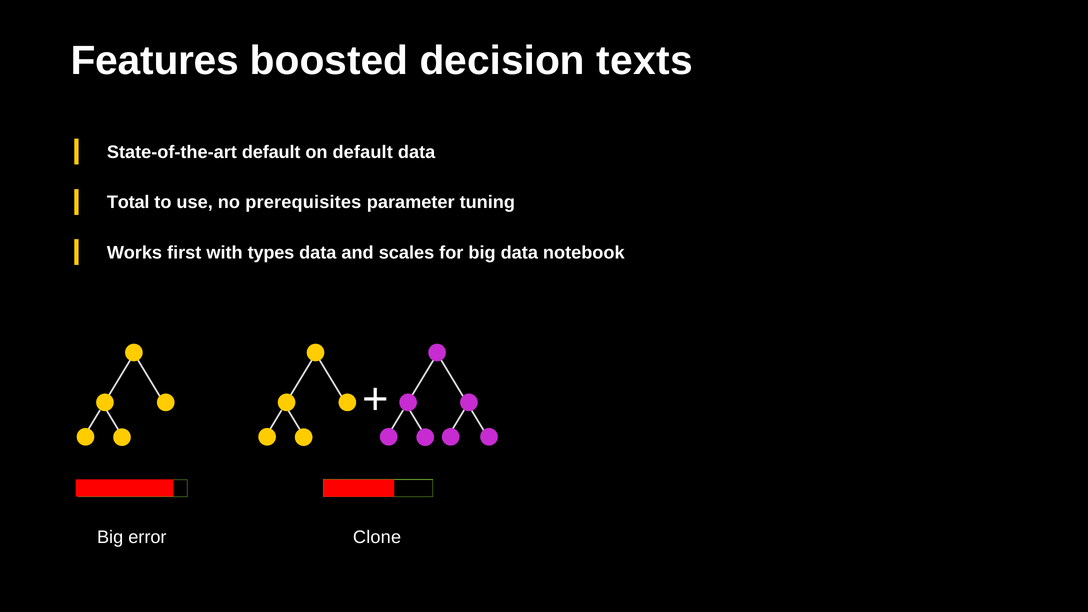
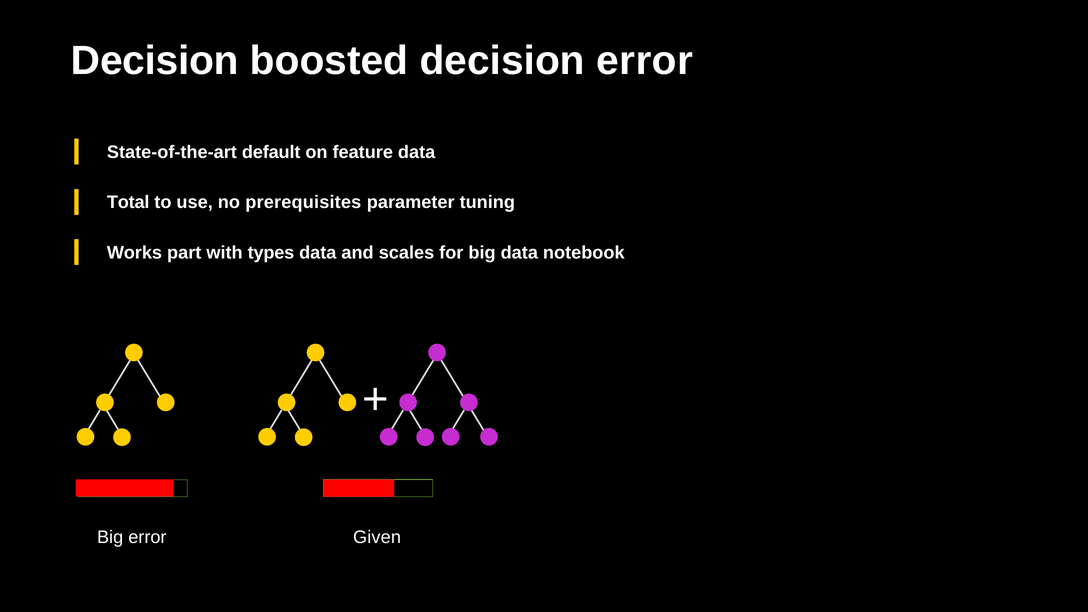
Features at (155, 61): Features -> Decision
decision texts: texts -> error
on default: default -> feature
first: first -> part
Clone: Clone -> Given
